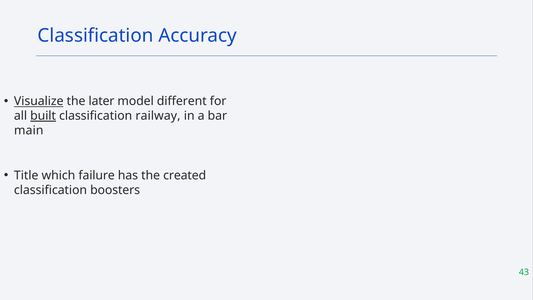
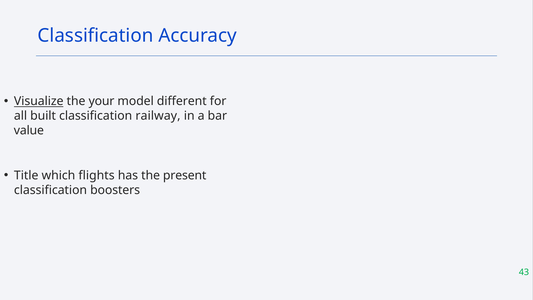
later: later -> your
built underline: present -> none
main: main -> value
failure: failure -> flights
created: created -> present
